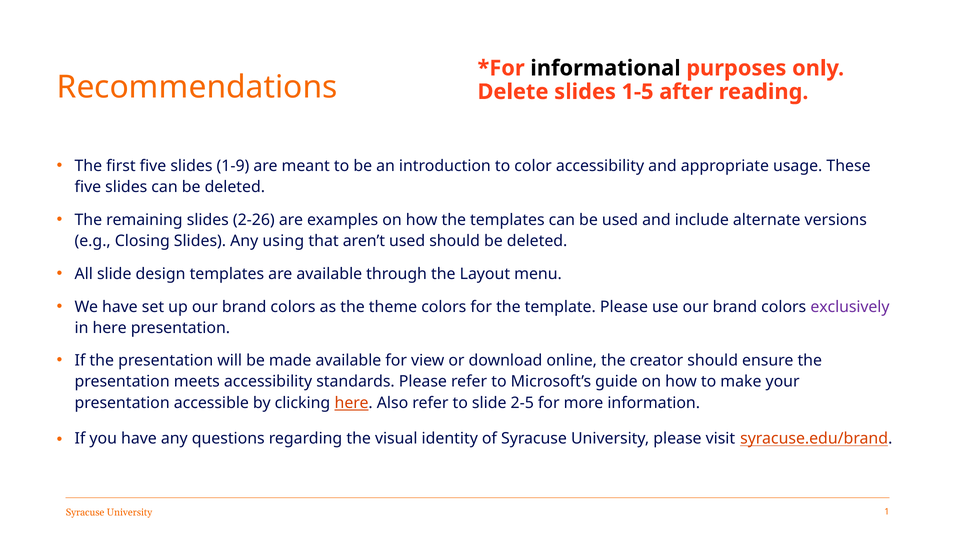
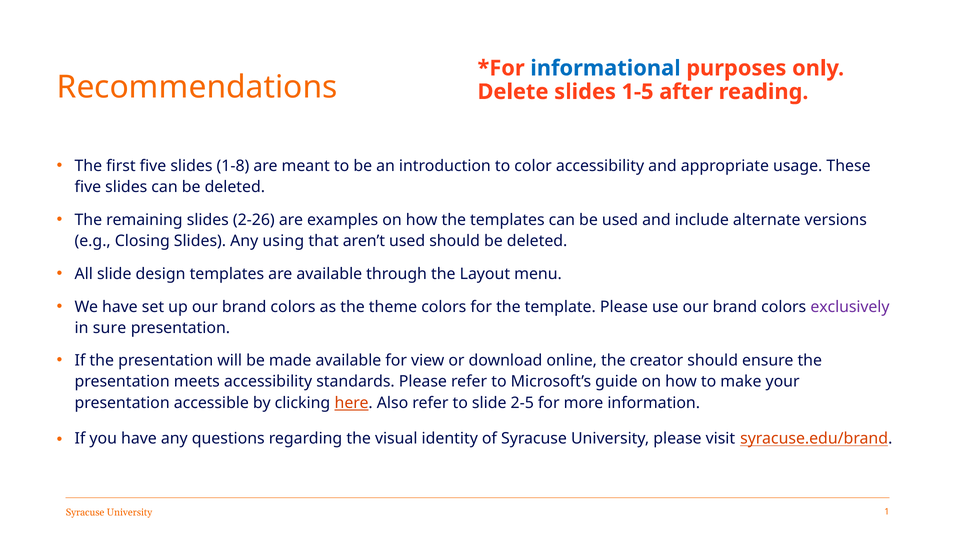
informational colour: black -> blue
1-9: 1-9 -> 1-8
in here: here -> sure
